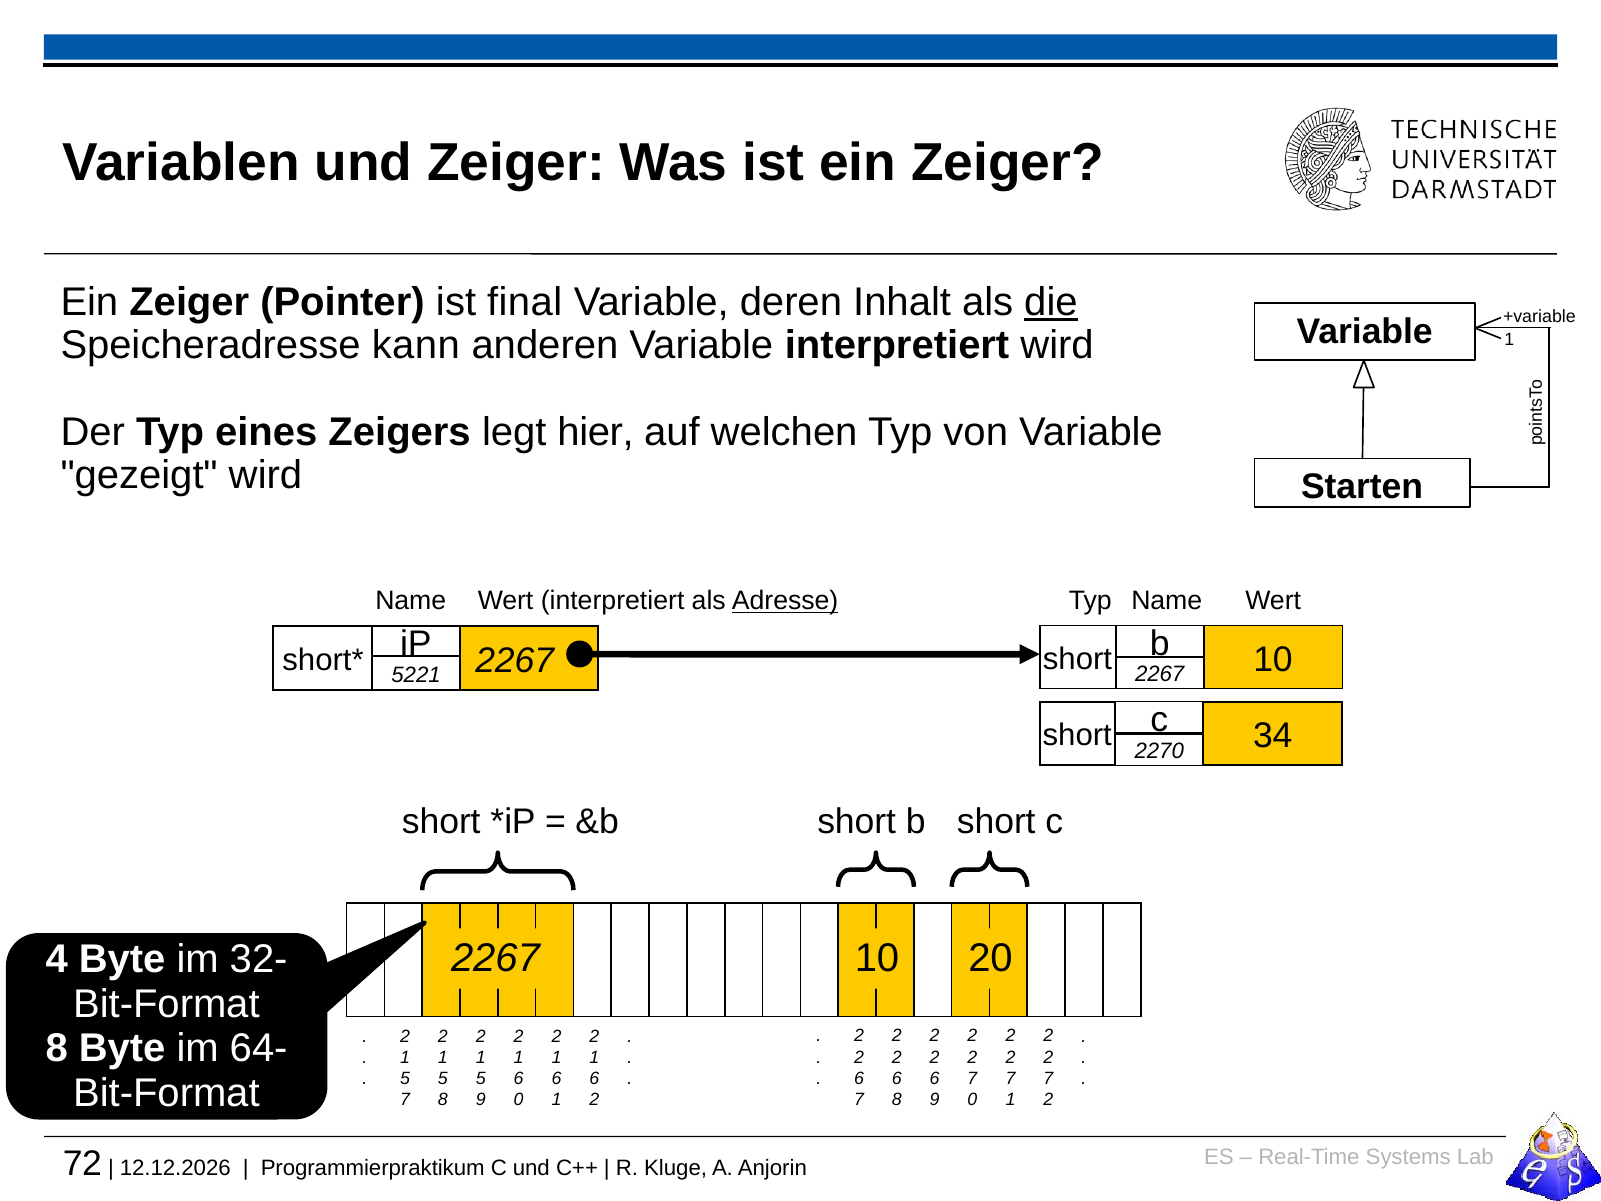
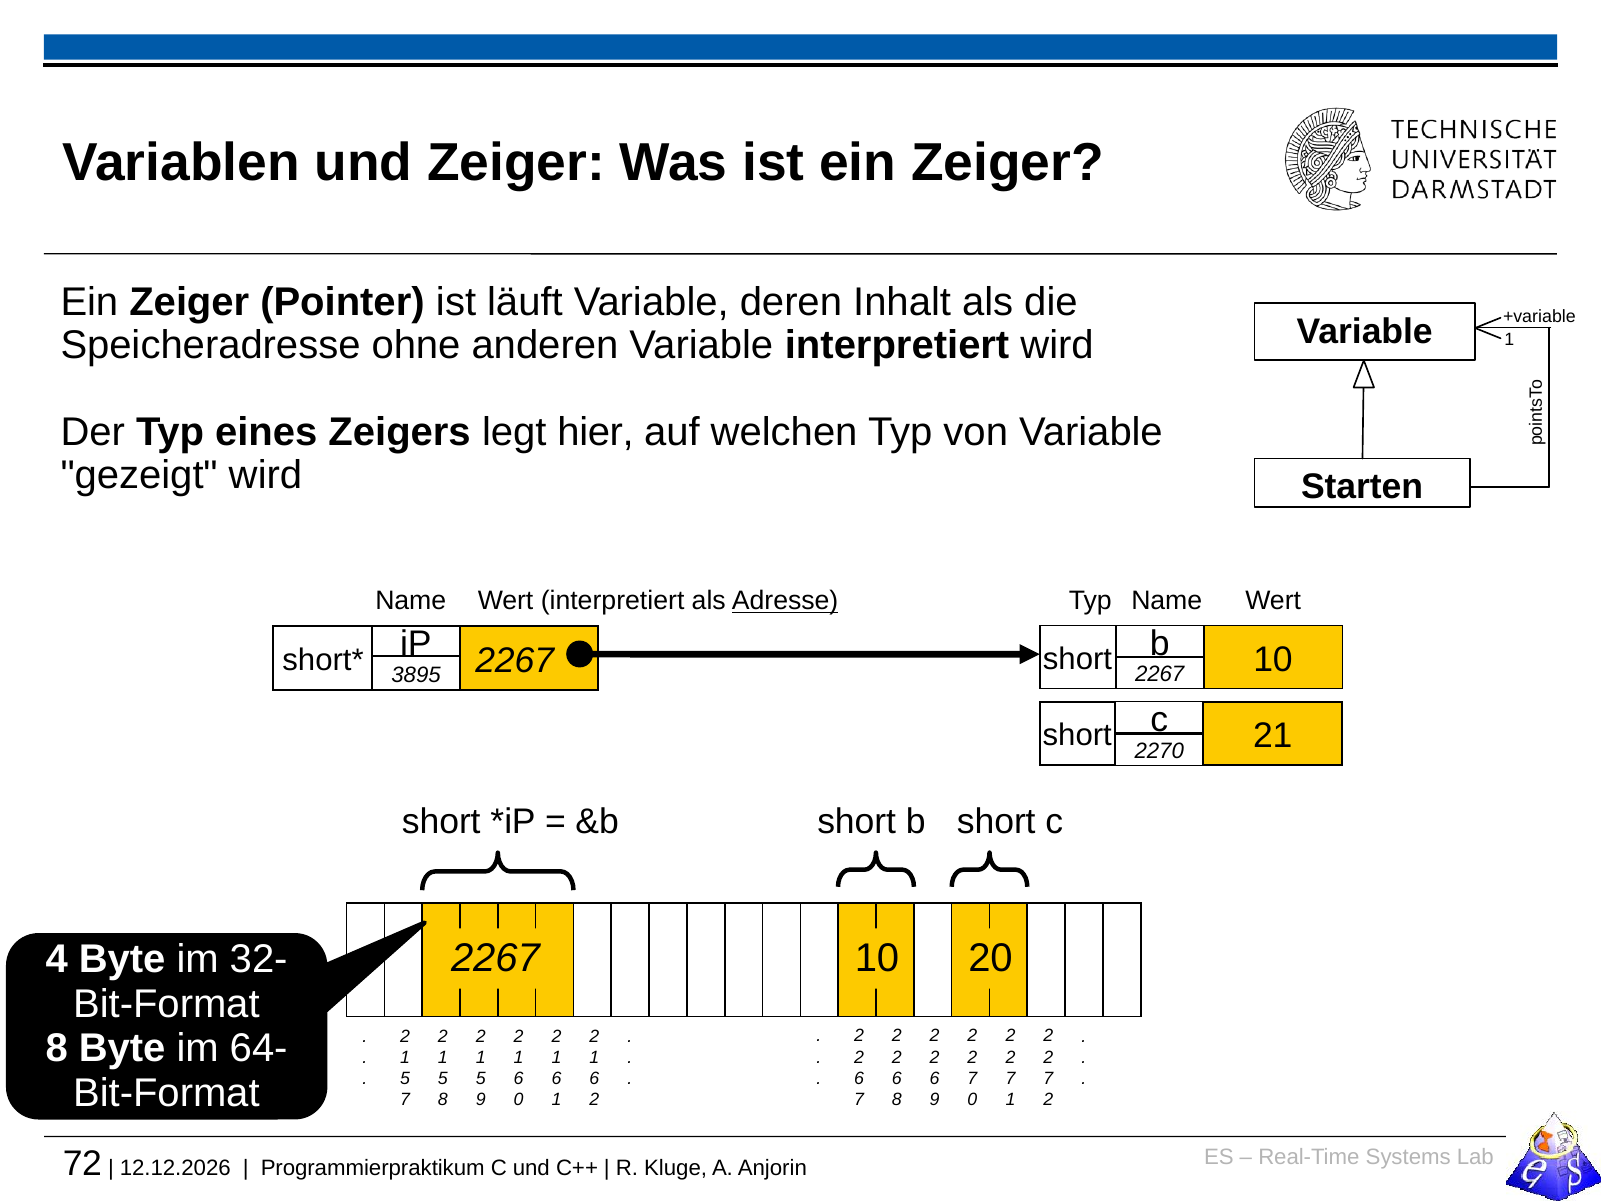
final: final -> läuft
die underline: present -> none
kann: kann -> ohne
5221: 5221 -> 3895
34: 34 -> 21
